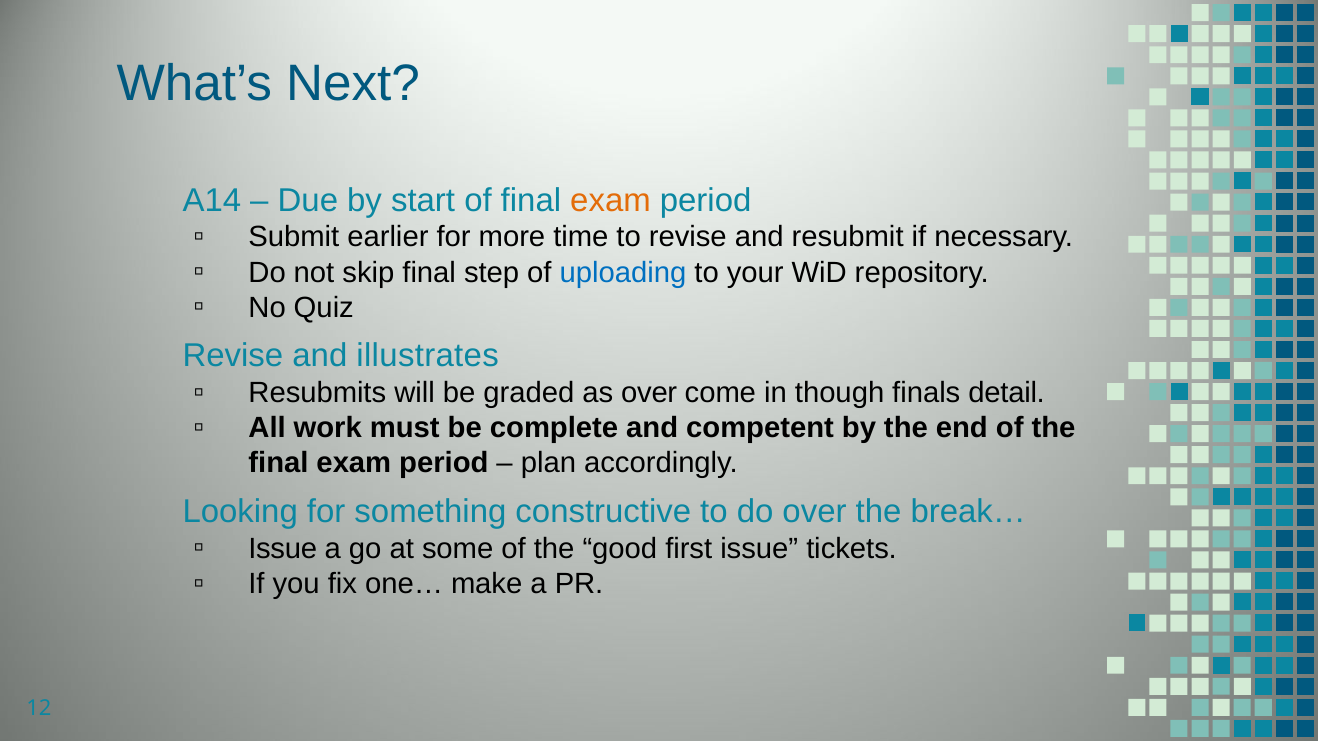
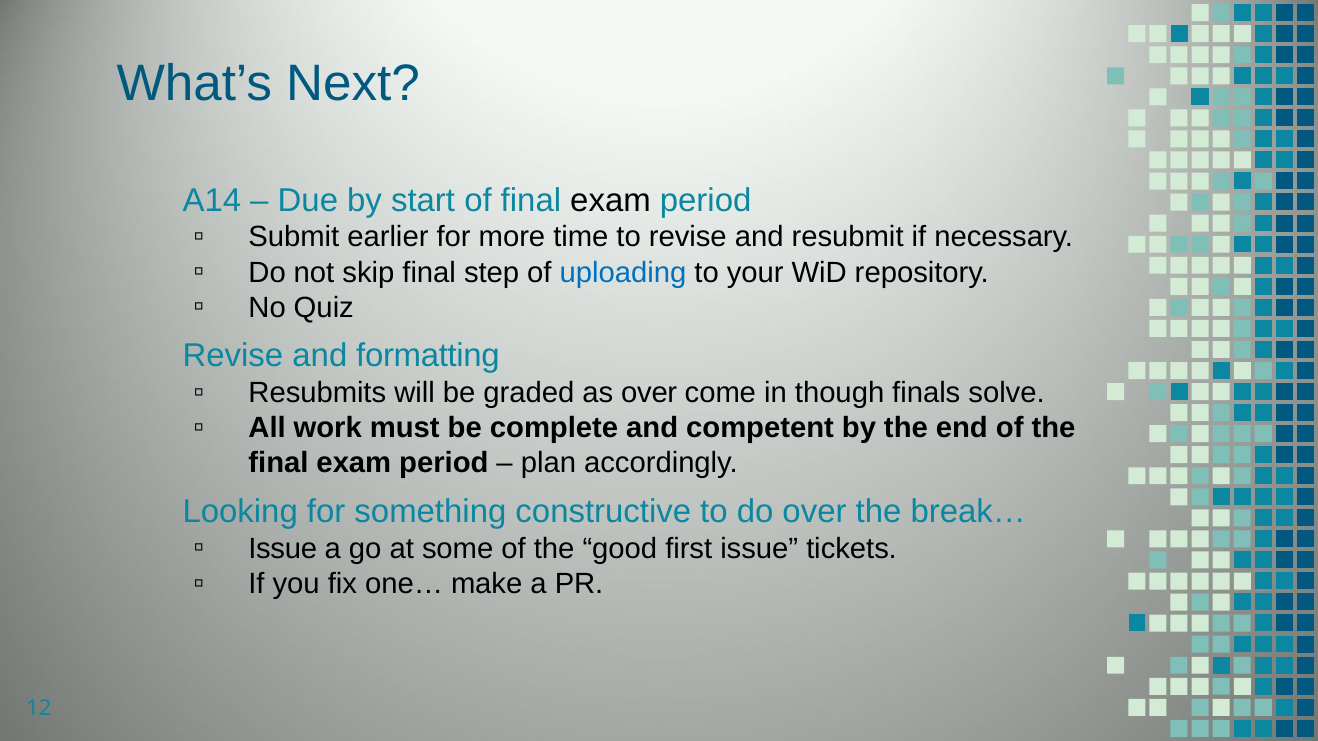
exam at (610, 200) colour: orange -> black
illustrates: illustrates -> formatting
detail: detail -> solve
